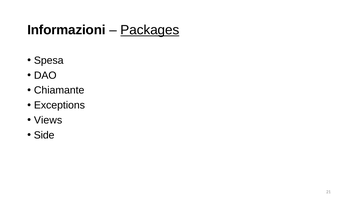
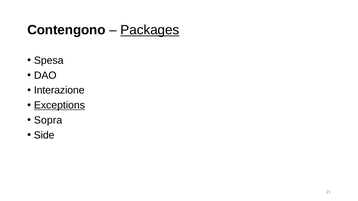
Informazioni: Informazioni -> Contengono
Chiamante: Chiamante -> Interazione
Exceptions underline: none -> present
Views: Views -> Sopra
